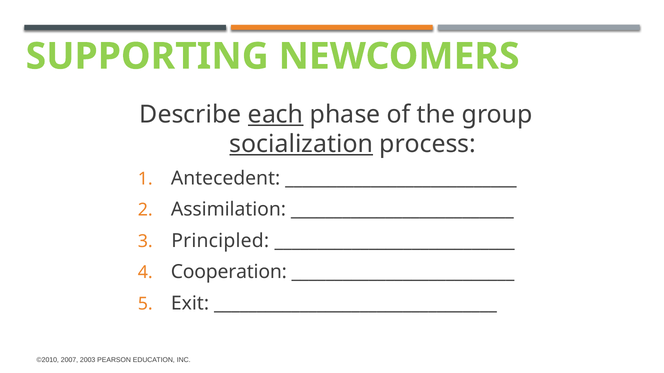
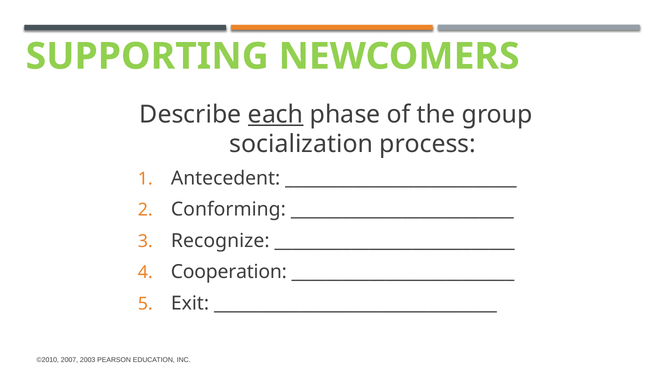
socialization underline: present -> none
Assimilation: Assimilation -> Conforming
Principled: Principled -> Recognize
